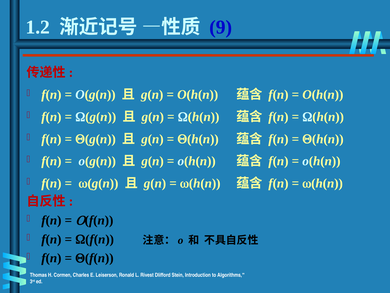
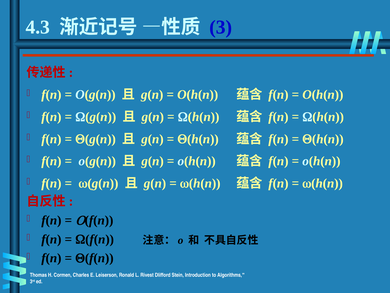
1.2: 1.2 -> 4.3
9: 9 -> 3
